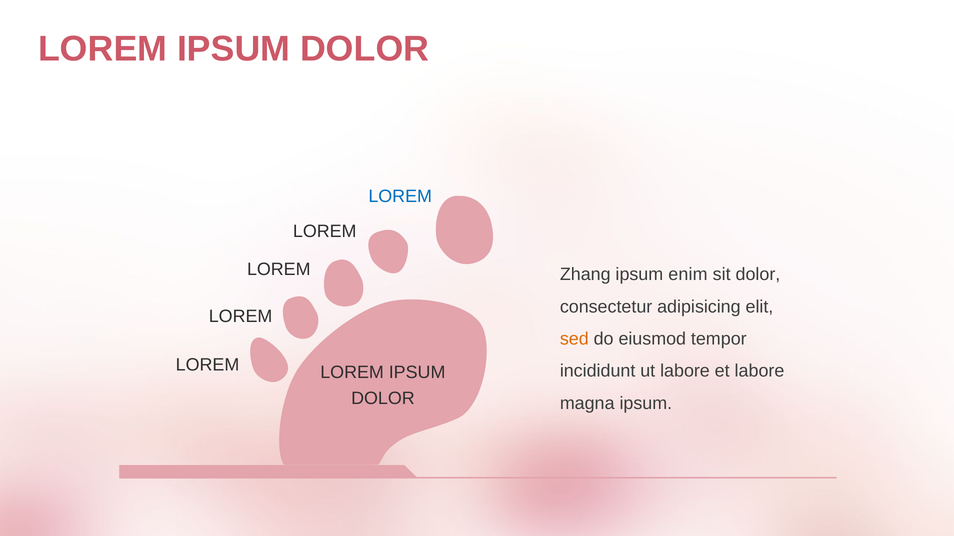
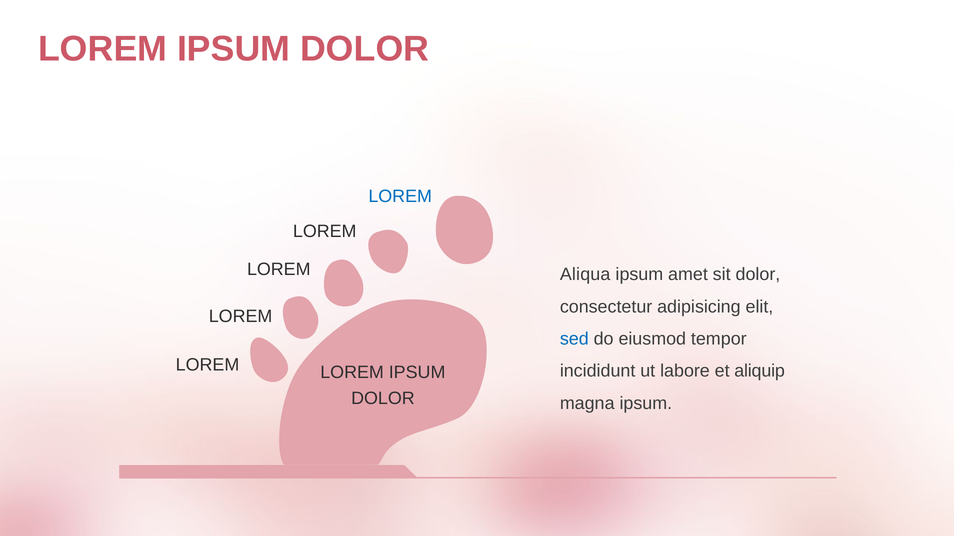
Zhang: Zhang -> Aliqua
enim: enim -> amet
sed colour: orange -> blue
et labore: labore -> aliquip
